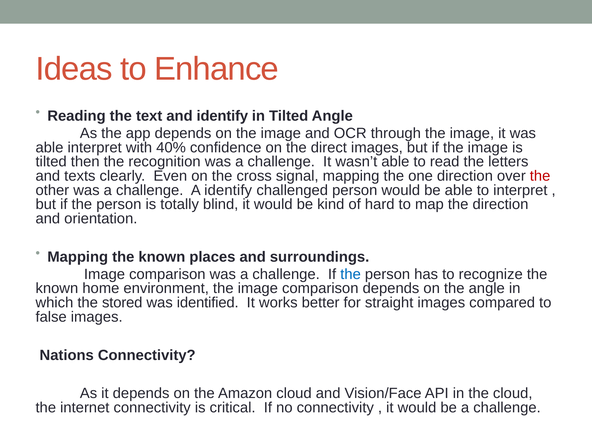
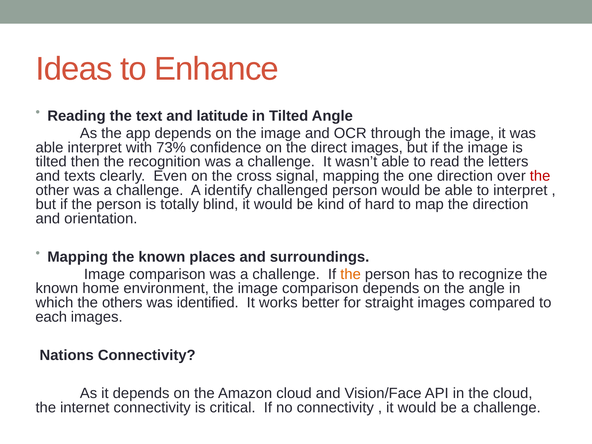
and identify: identify -> latitude
40%: 40% -> 73%
the at (351, 274) colour: blue -> orange
stored: stored -> others
false: false -> each
